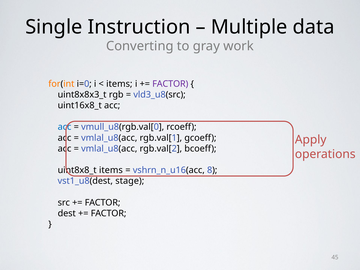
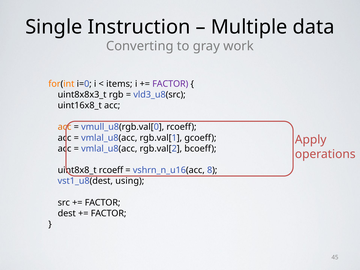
acc at (65, 127) colour: blue -> orange
uint8x8_t items: items -> rcoeff
stage: stage -> using
